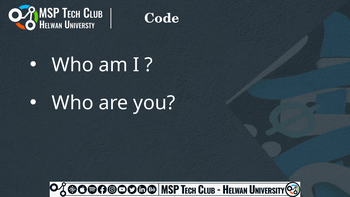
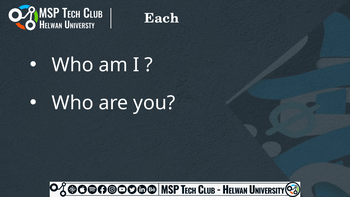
Code: Code -> Each
